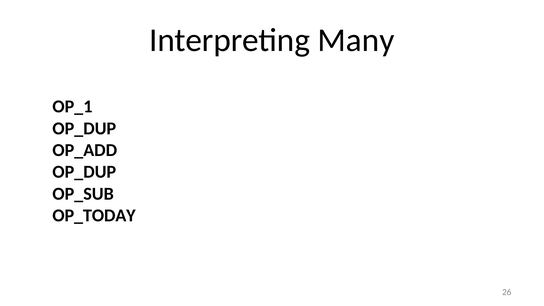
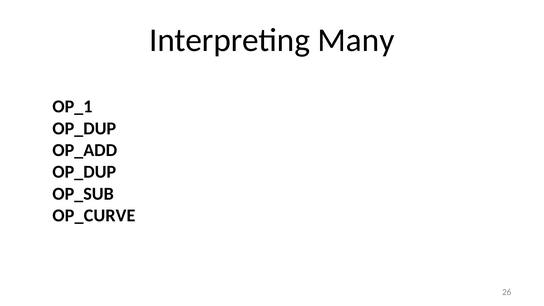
OP_TODAY: OP_TODAY -> OP_CURVE
